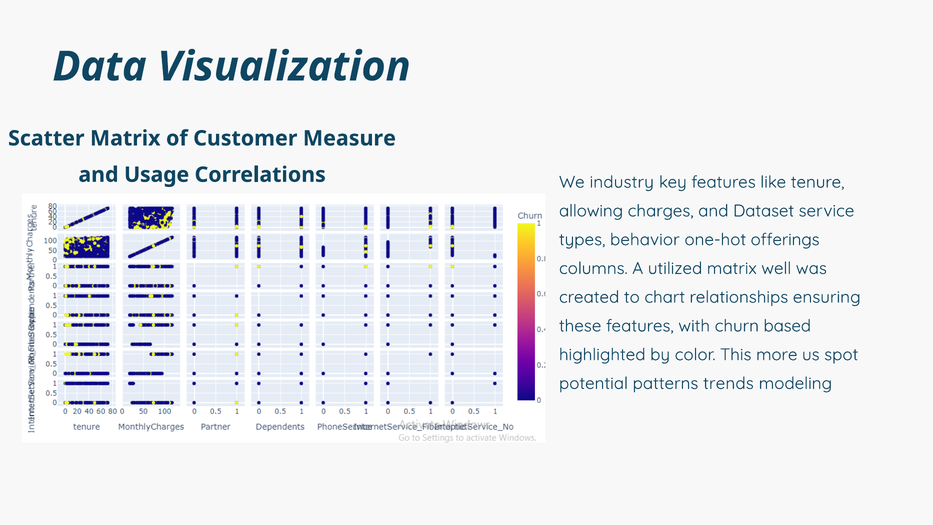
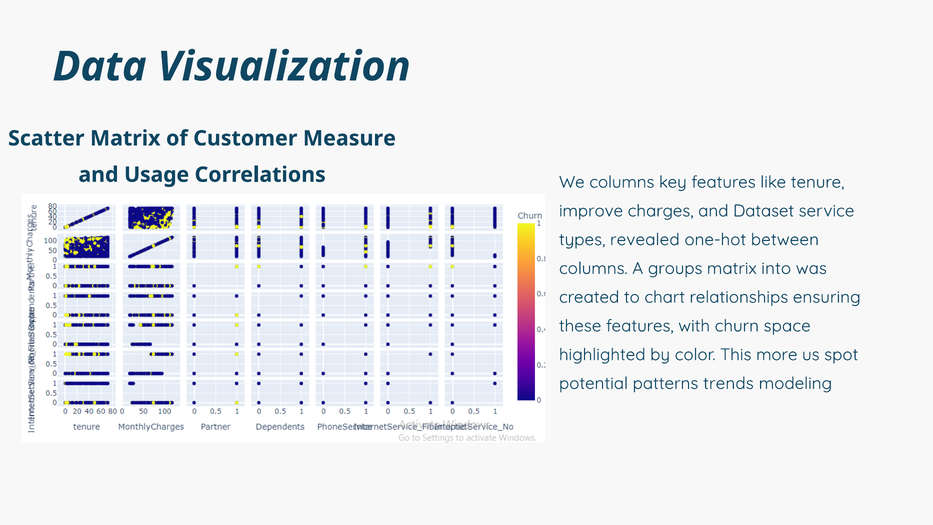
We industry: industry -> columns
allowing: allowing -> improve
behavior: behavior -> revealed
offerings: offerings -> between
utilized: utilized -> groups
well: well -> into
based: based -> space
